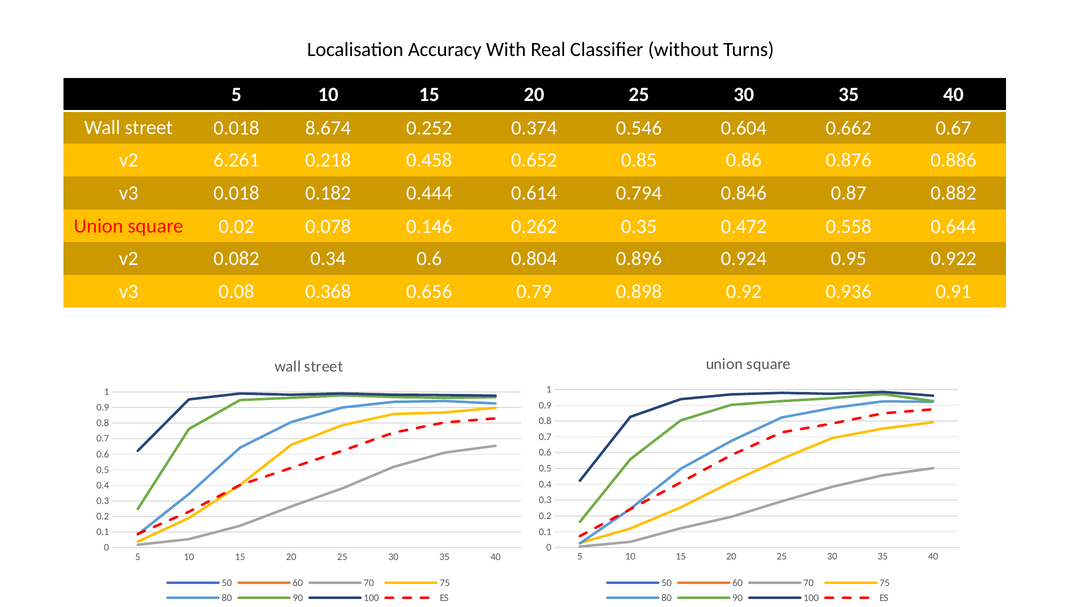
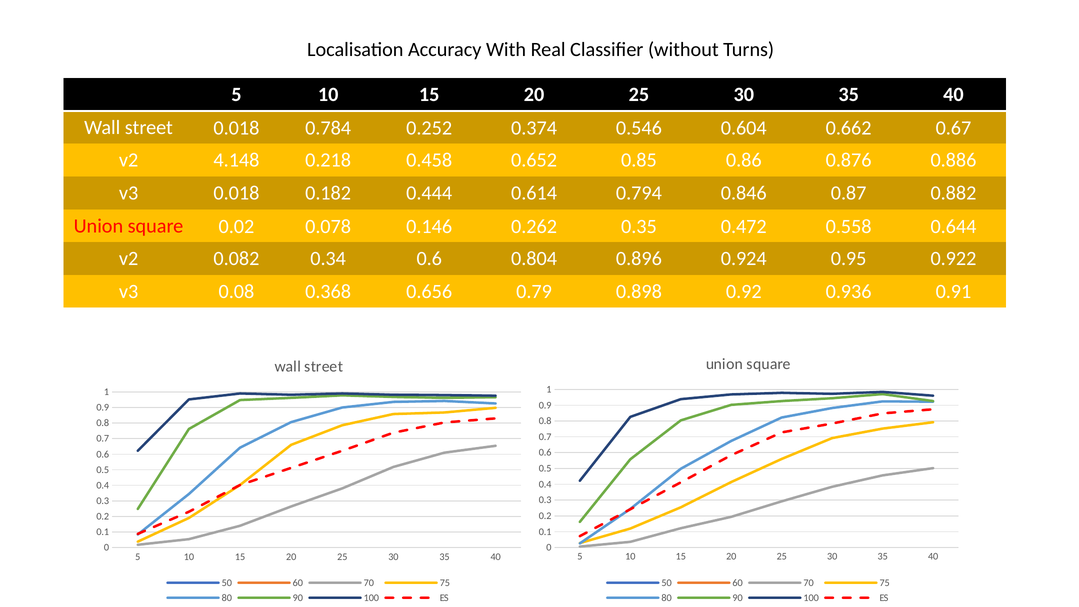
8.674: 8.674 -> 0.784
6.261: 6.261 -> 4.148
